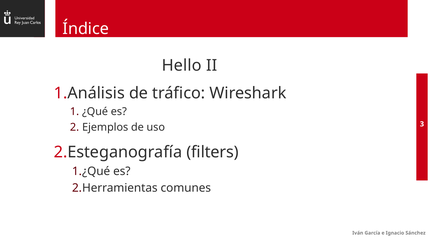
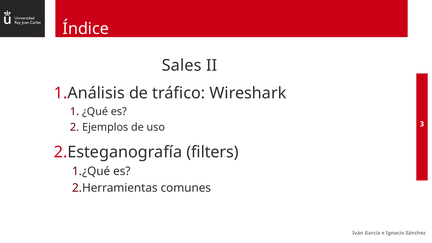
Hello: Hello -> Sales
